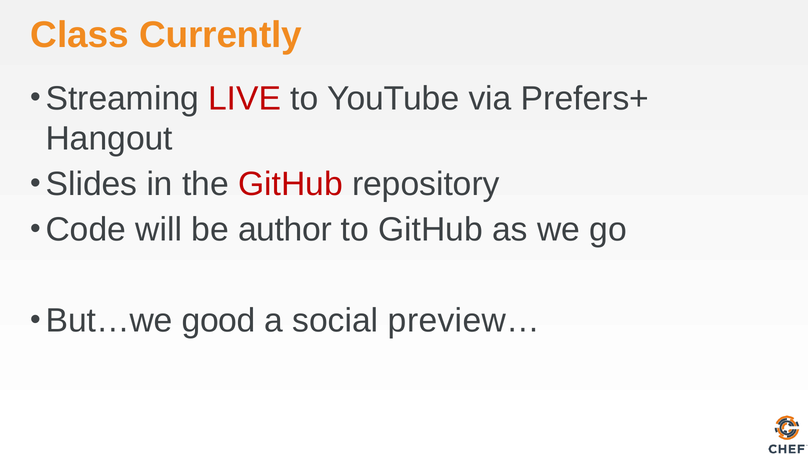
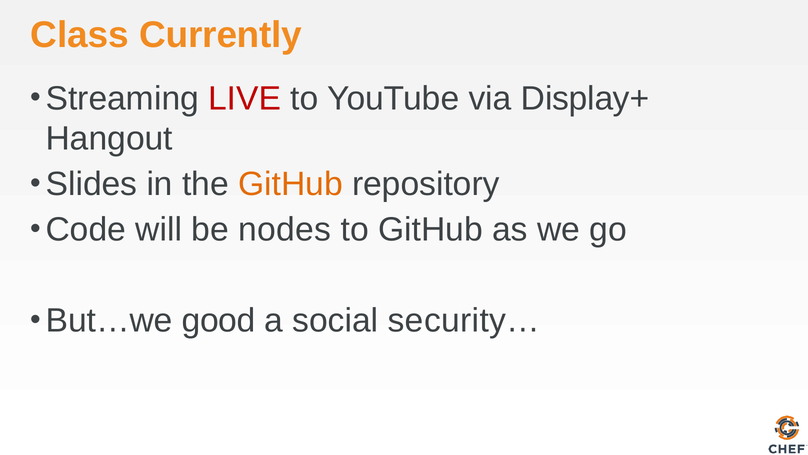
Prefers+: Prefers+ -> Display+
GitHub at (290, 184) colour: red -> orange
author: author -> nodes
preview…: preview… -> security…
